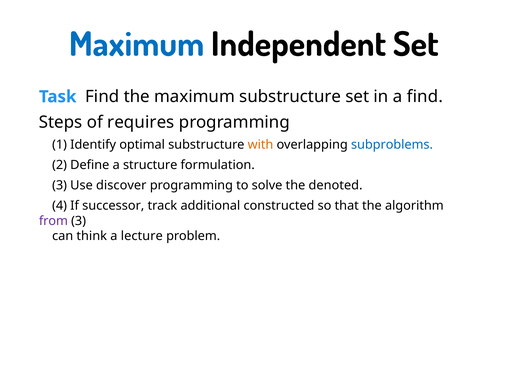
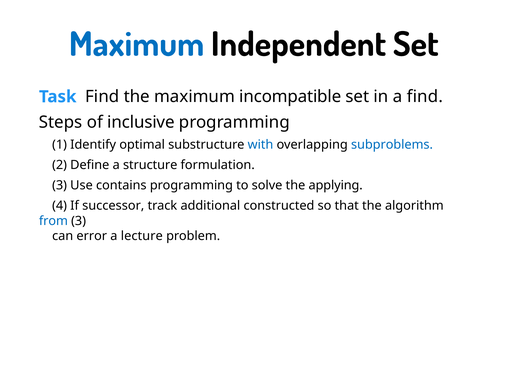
maximum substructure: substructure -> incompatible
requires: requires -> inclusive
with colour: orange -> blue
discover: discover -> contains
denoted: denoted -> applying
from colour: purple -> blue
think: think -> error
